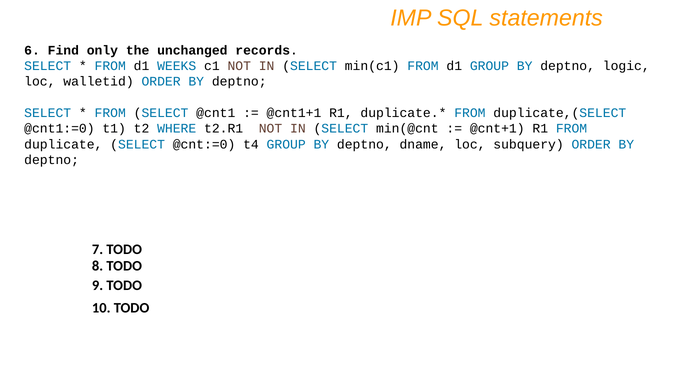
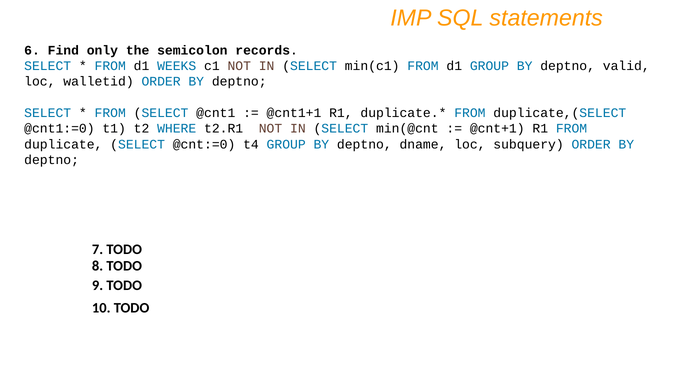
unchanged: unchanged -> semicolon
logic: logic -> valid
